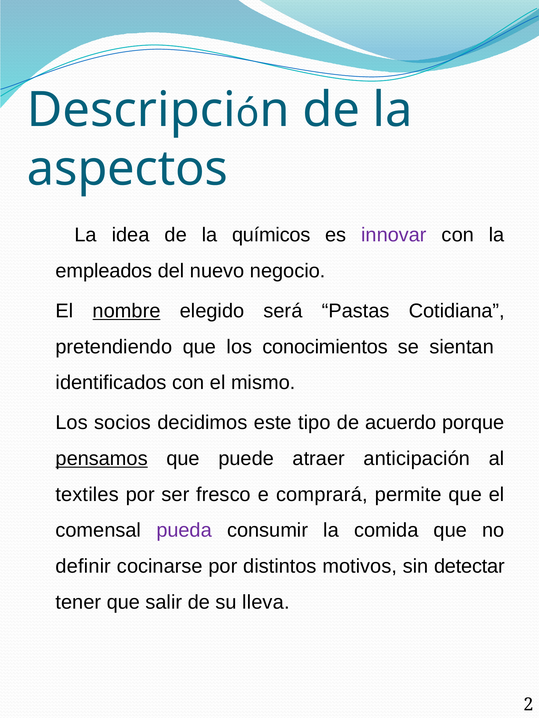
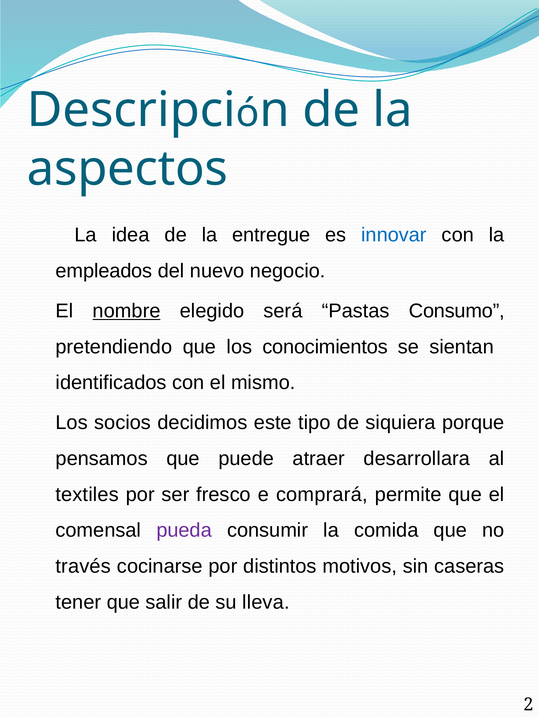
químicos: químicos -> entregue
innovar colour: purple -> blue
Cotidiana: Cotidiana -> Consumo
acuerdo: acuerdo -> siquiera
pensamos underline: present -> none
anticipación: anticipación -> desarrollara
definir: definir -> través
detectar: detectar -> caseras
